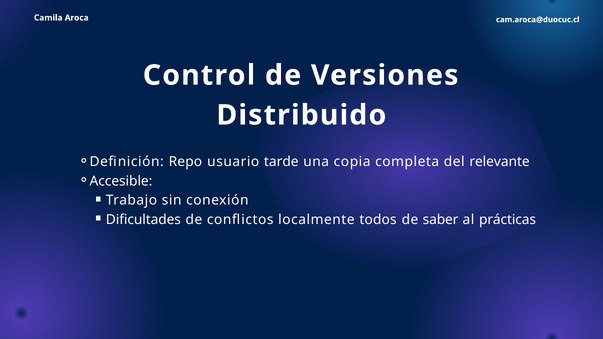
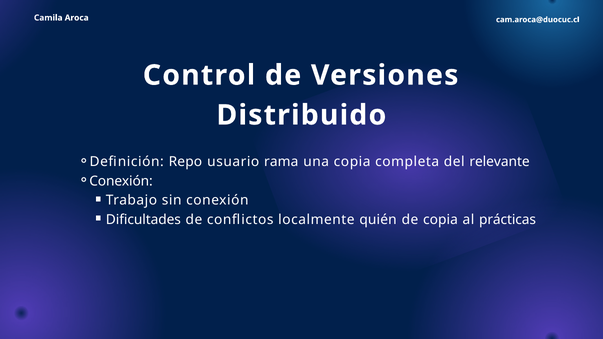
tarde: tarde -> rama
Accesible at (121, 181): Accesible -> Conexión
todos: todos -> quién
de saber: saber -> copia
